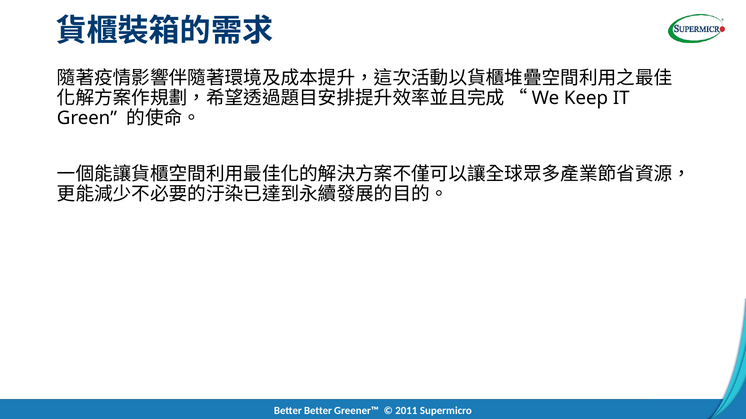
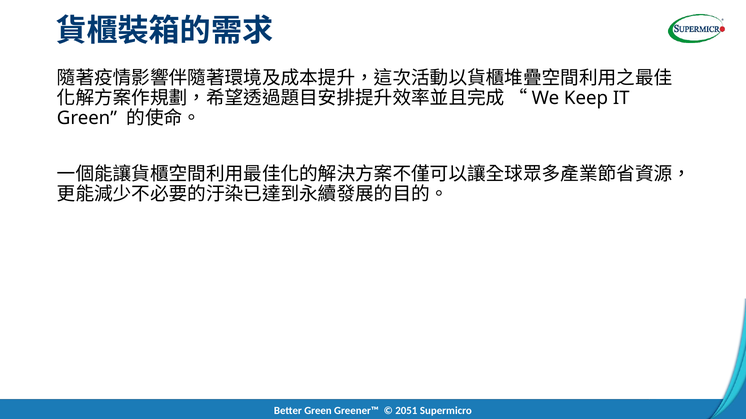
Better Better: Better -> Green
2011: 2011 -> 2051
